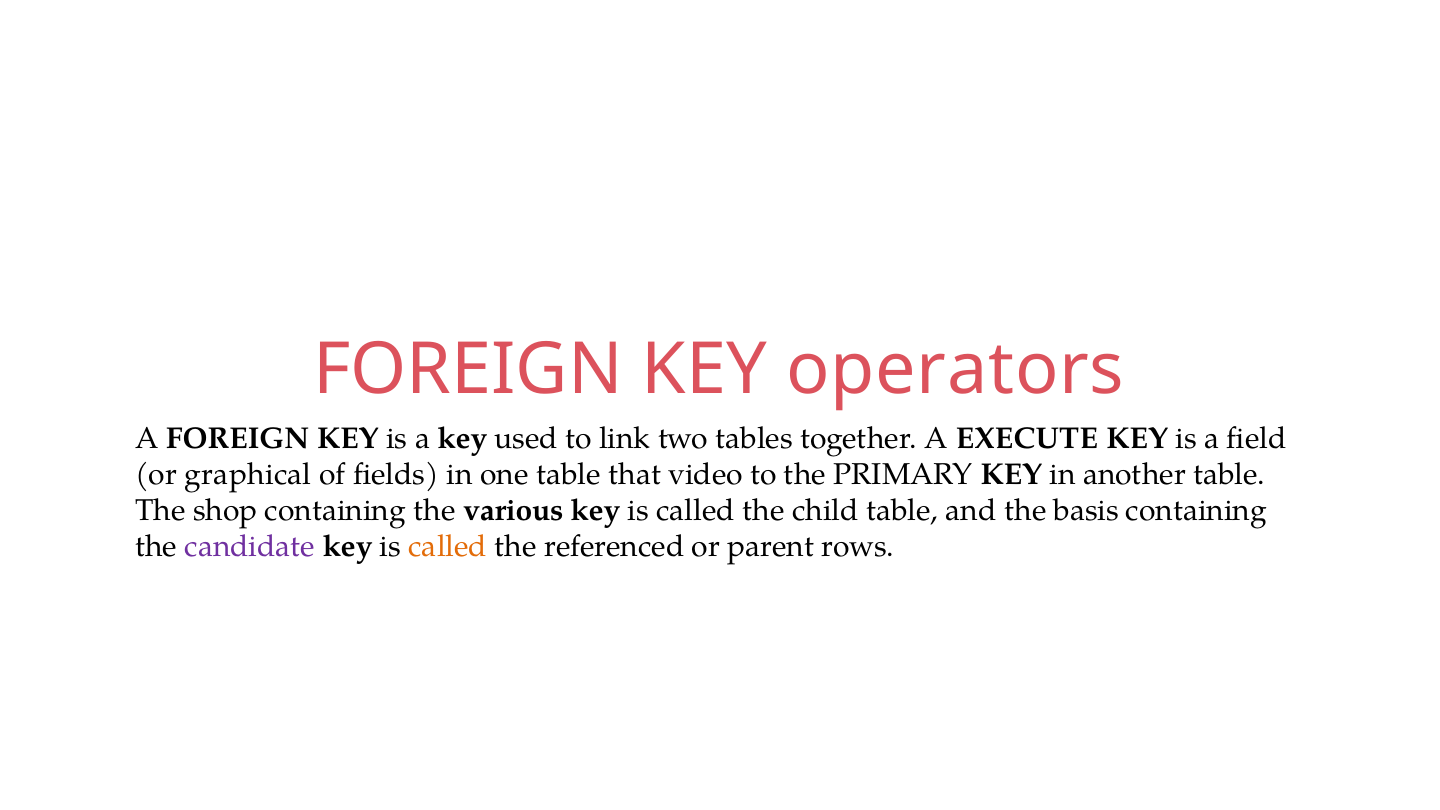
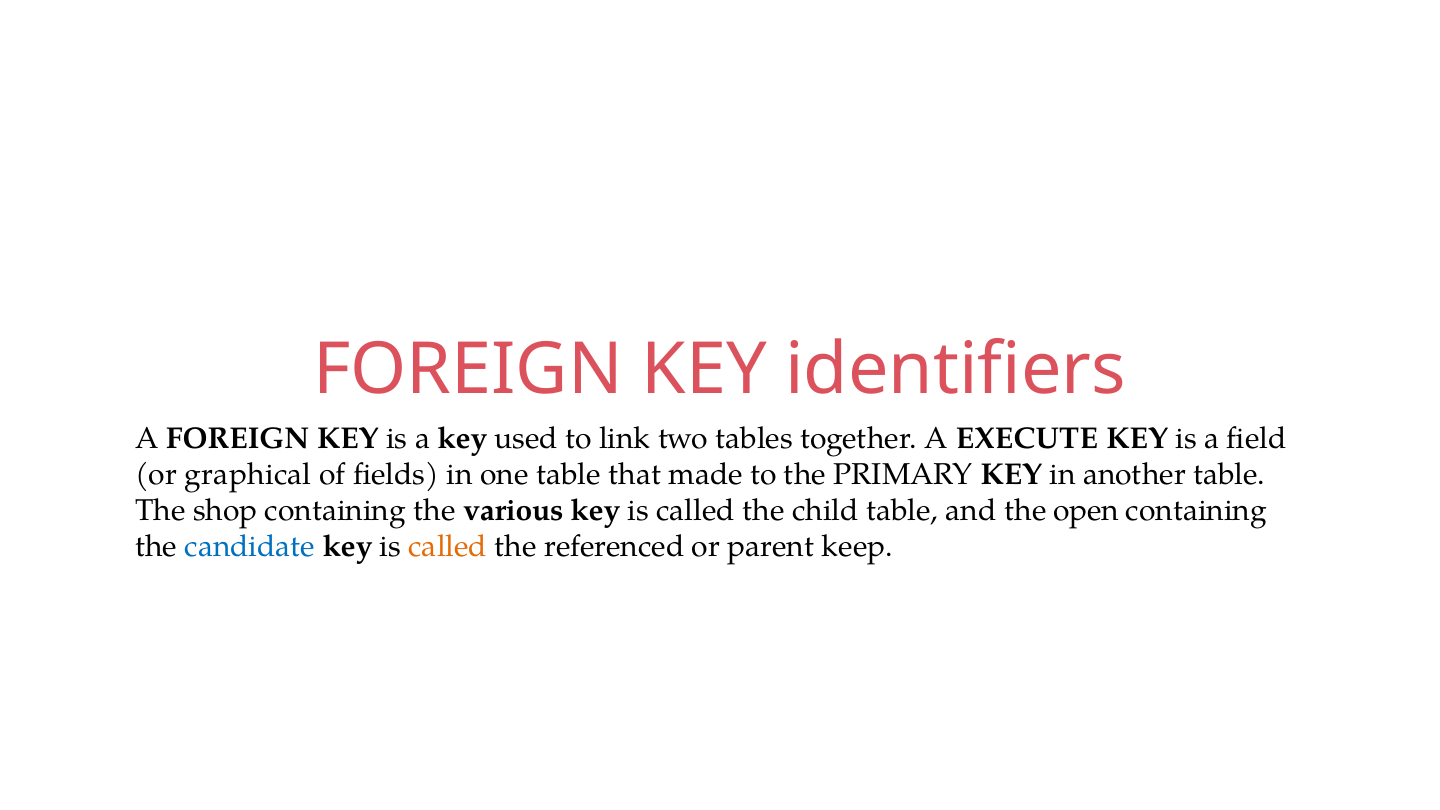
operators: operators -> identifiers
video: video -> made
basis: basis -> open
candidate colour: purple -> blue
rows: rows -> keep
